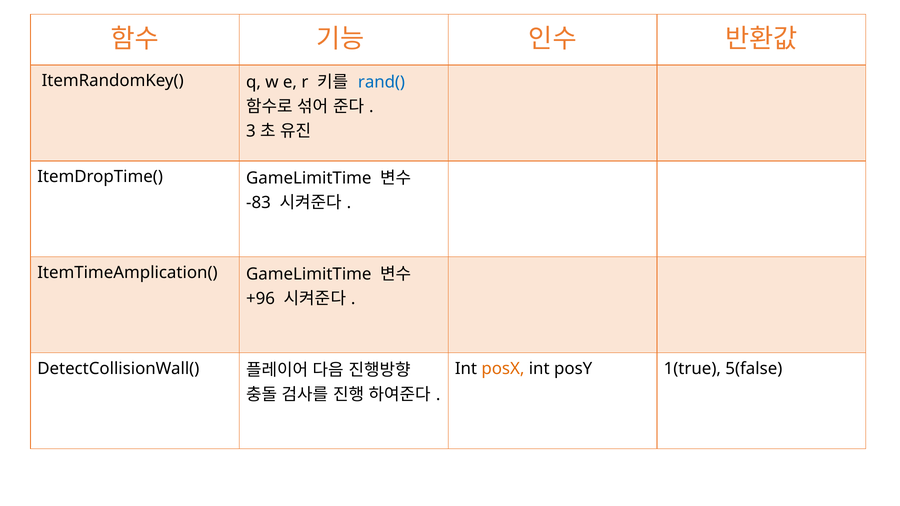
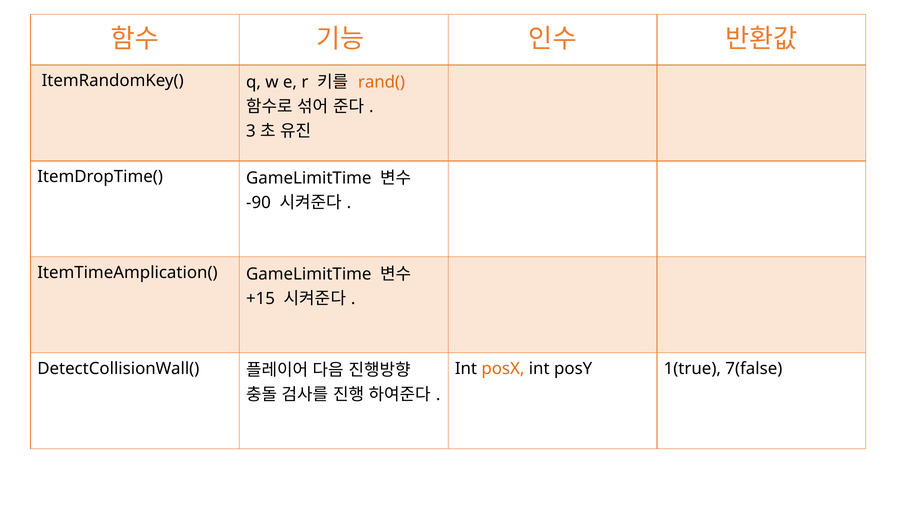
rand( colour: blue -> orange
-83: -83 -> -90
+96: +96 -> +15
5(false: 5(false -> 7(false
